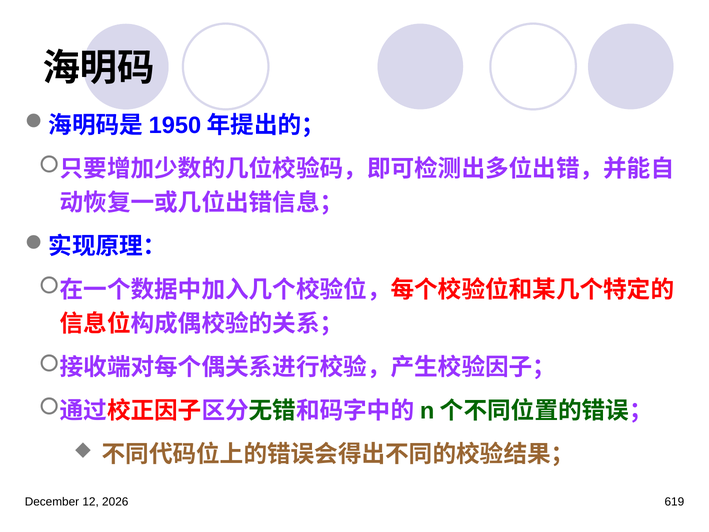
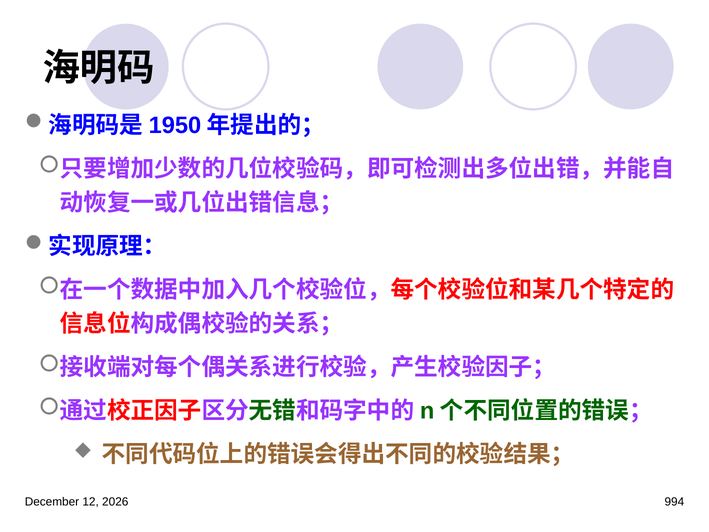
619: 619 -> 994
